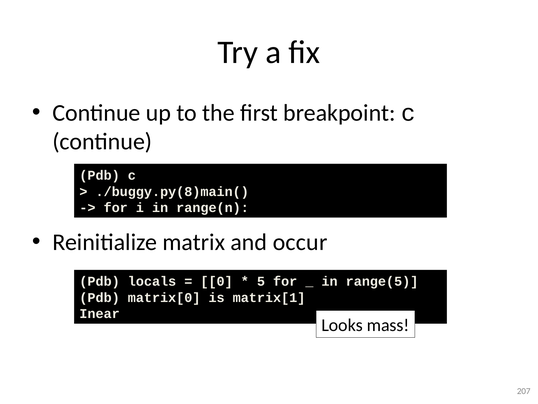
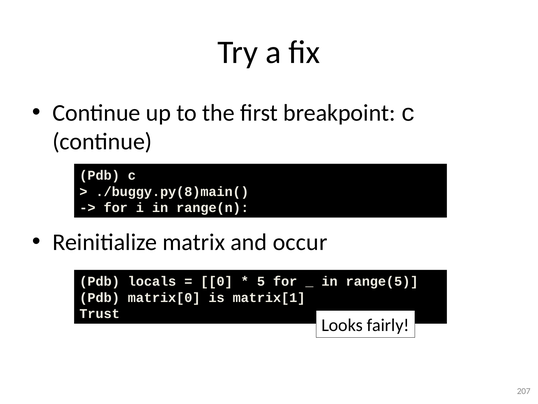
Inear: Inear -> Trust
mass: mass -> fairly
